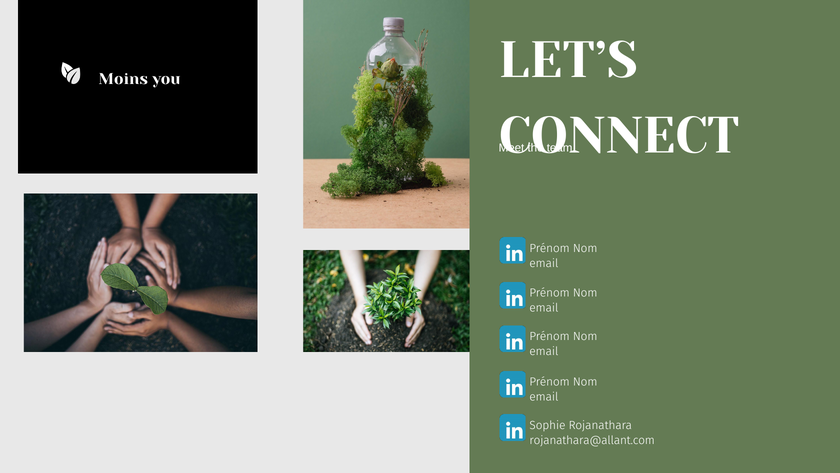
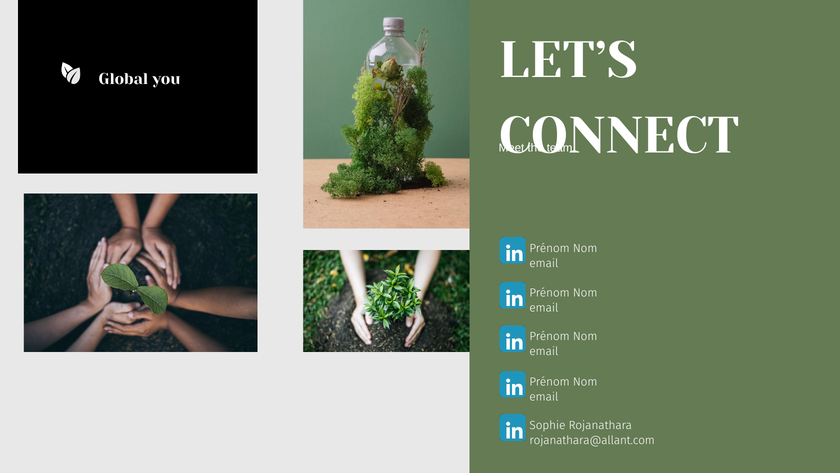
Moins: Moins -> Global
